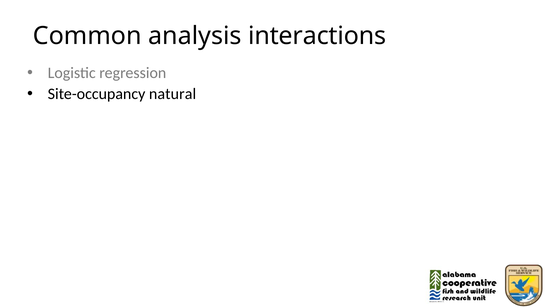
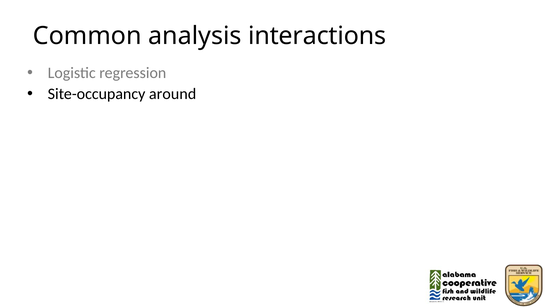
natural: natural -> around
